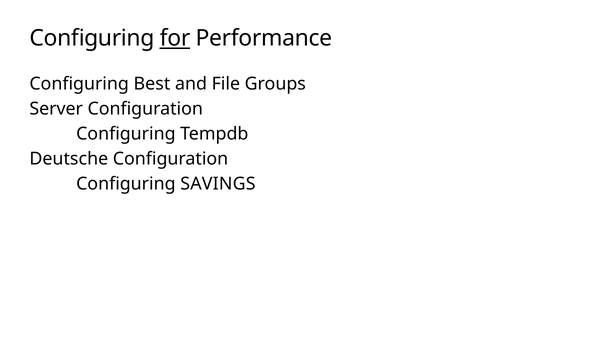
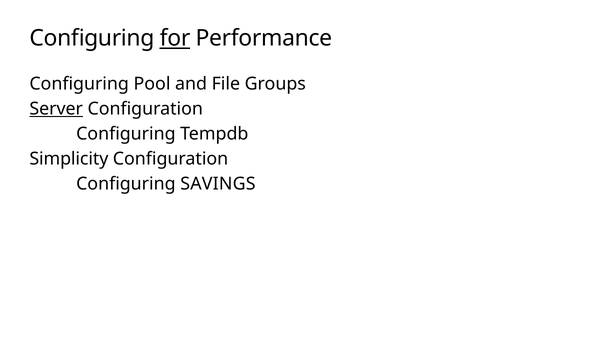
Best: Best -> Pool
Server underline: none -> present
Deutsche: Deutsche -> Simplicity
